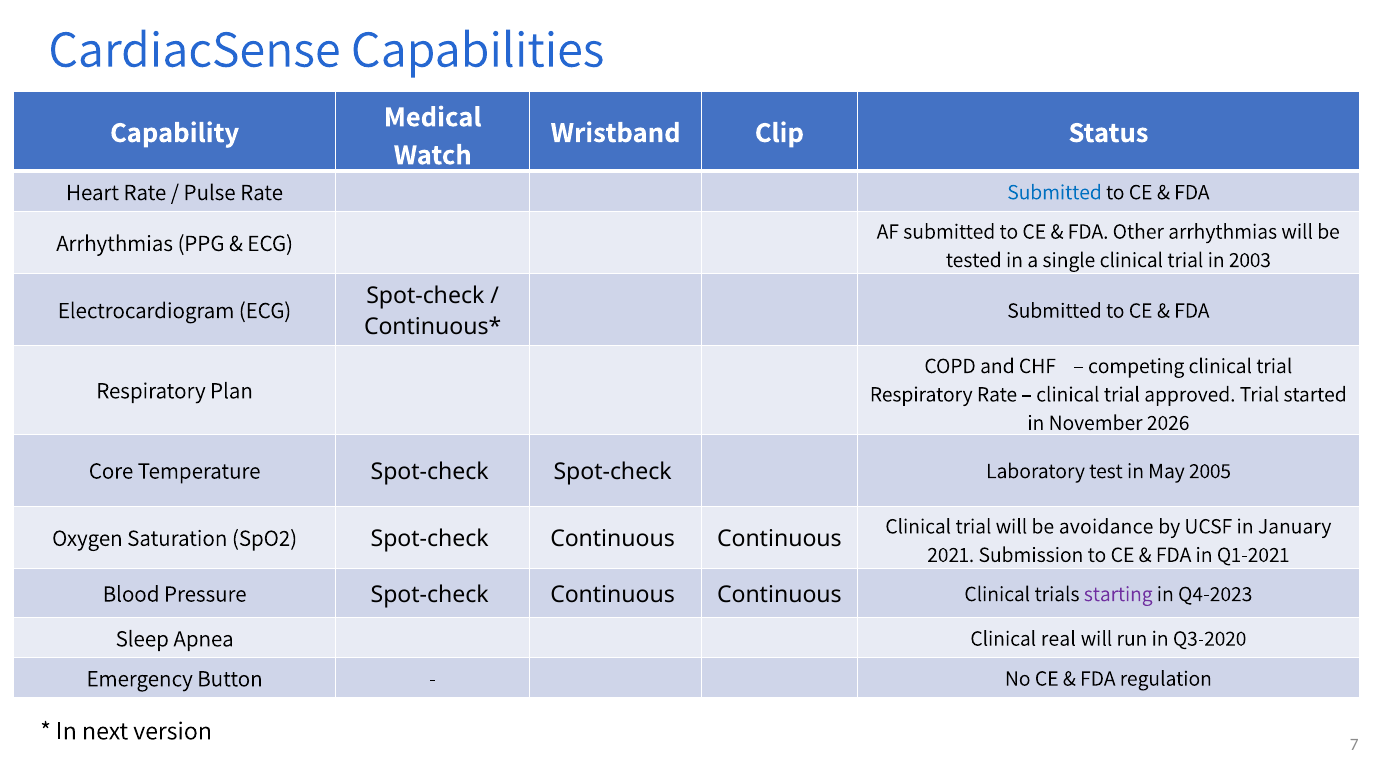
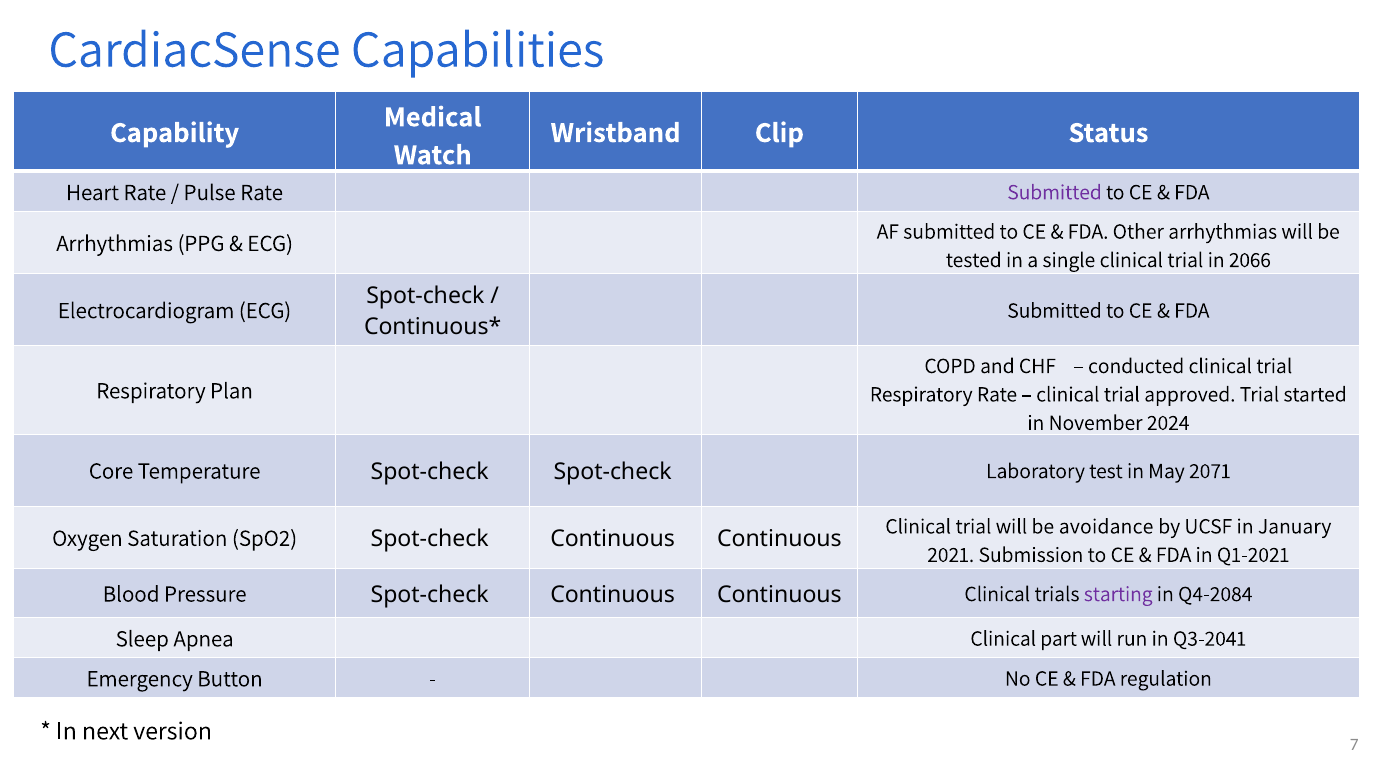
Submitted at (1055, 192) colour: blue -> purple
2003: 2003 -> 2066
competing: competing -> conducted
2026: 2026 -> 2024
2005: 2005 -> 2071
Q4-2023: Q4-2023 -> Q4-2084
real: real -> part
Q3-2020: Q3-2020 -> Q3-2041
